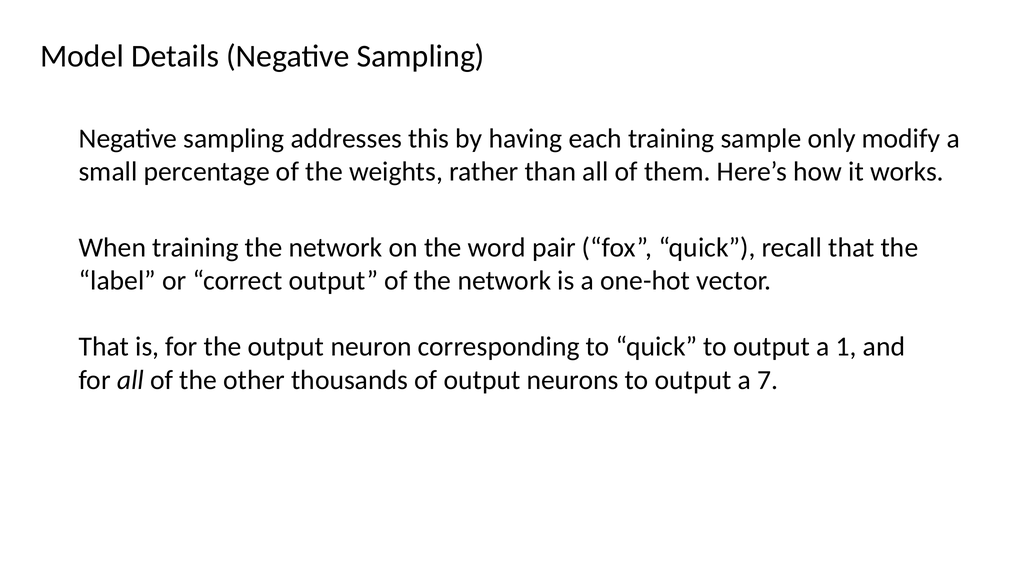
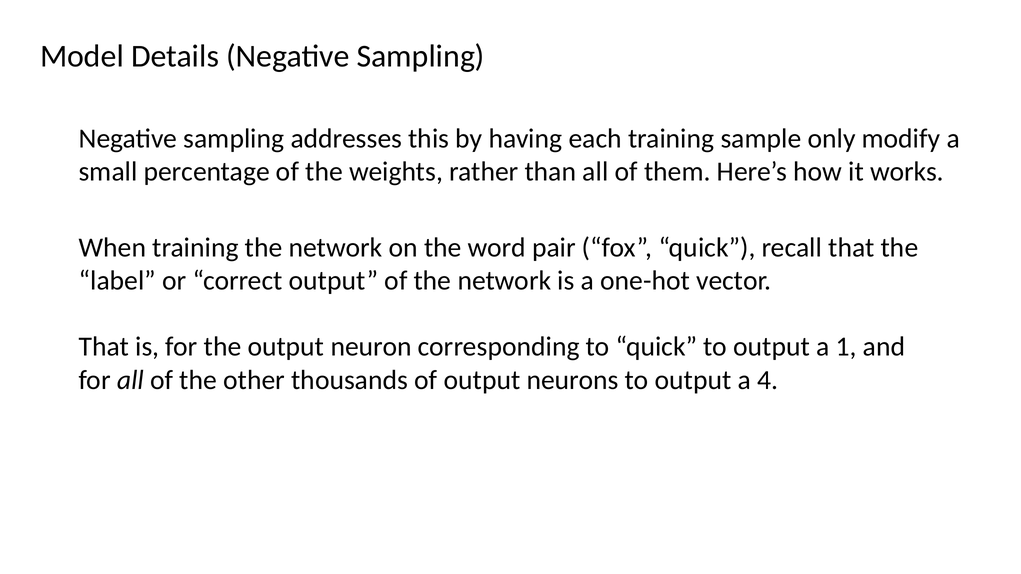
7: 7 -> 4
